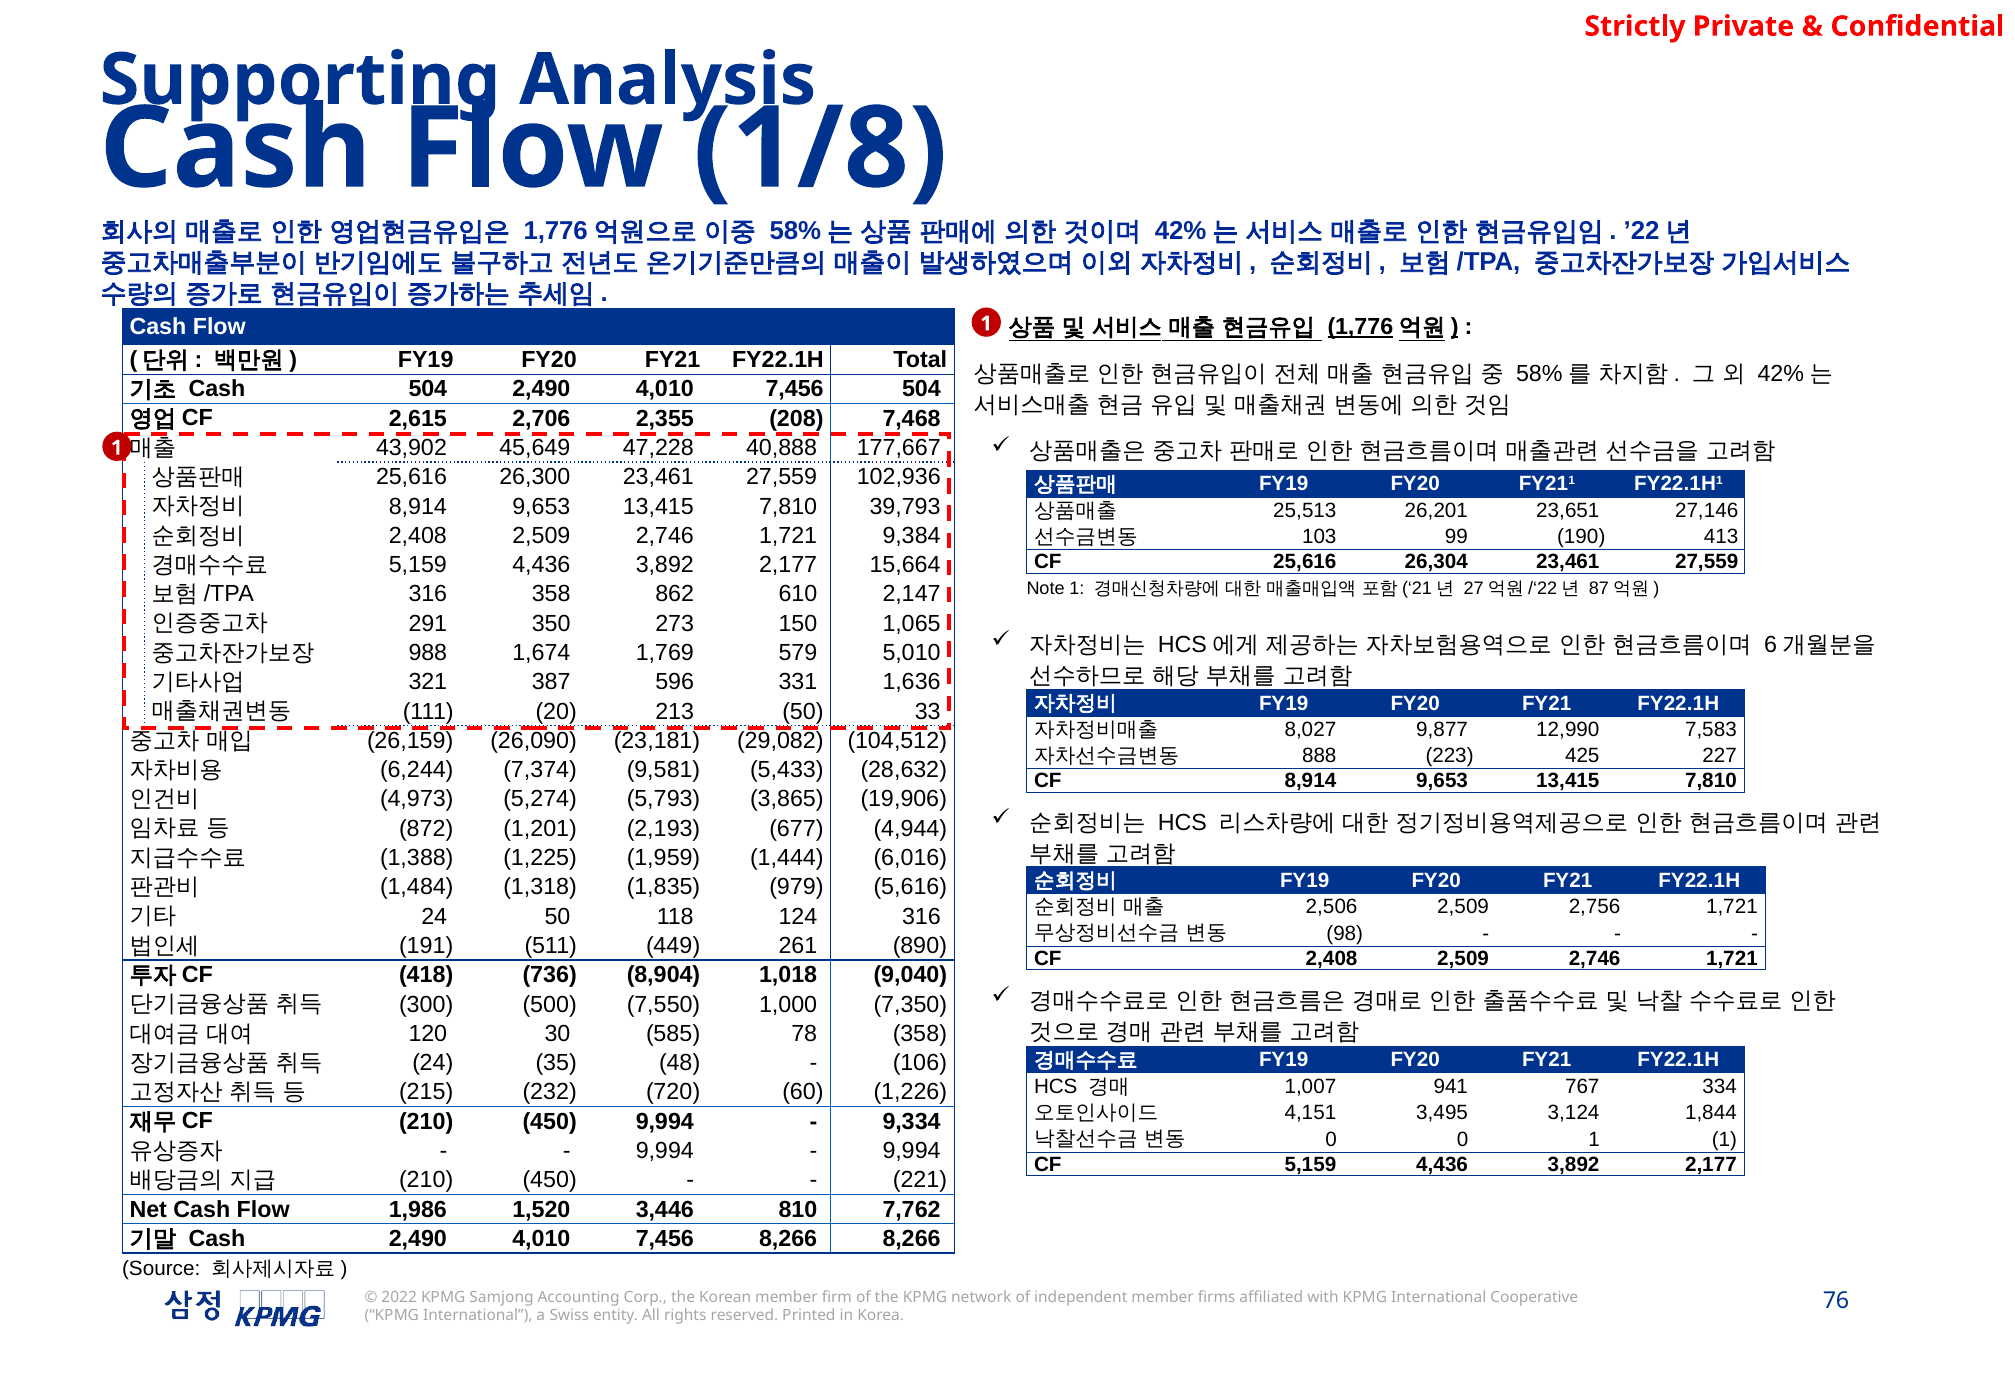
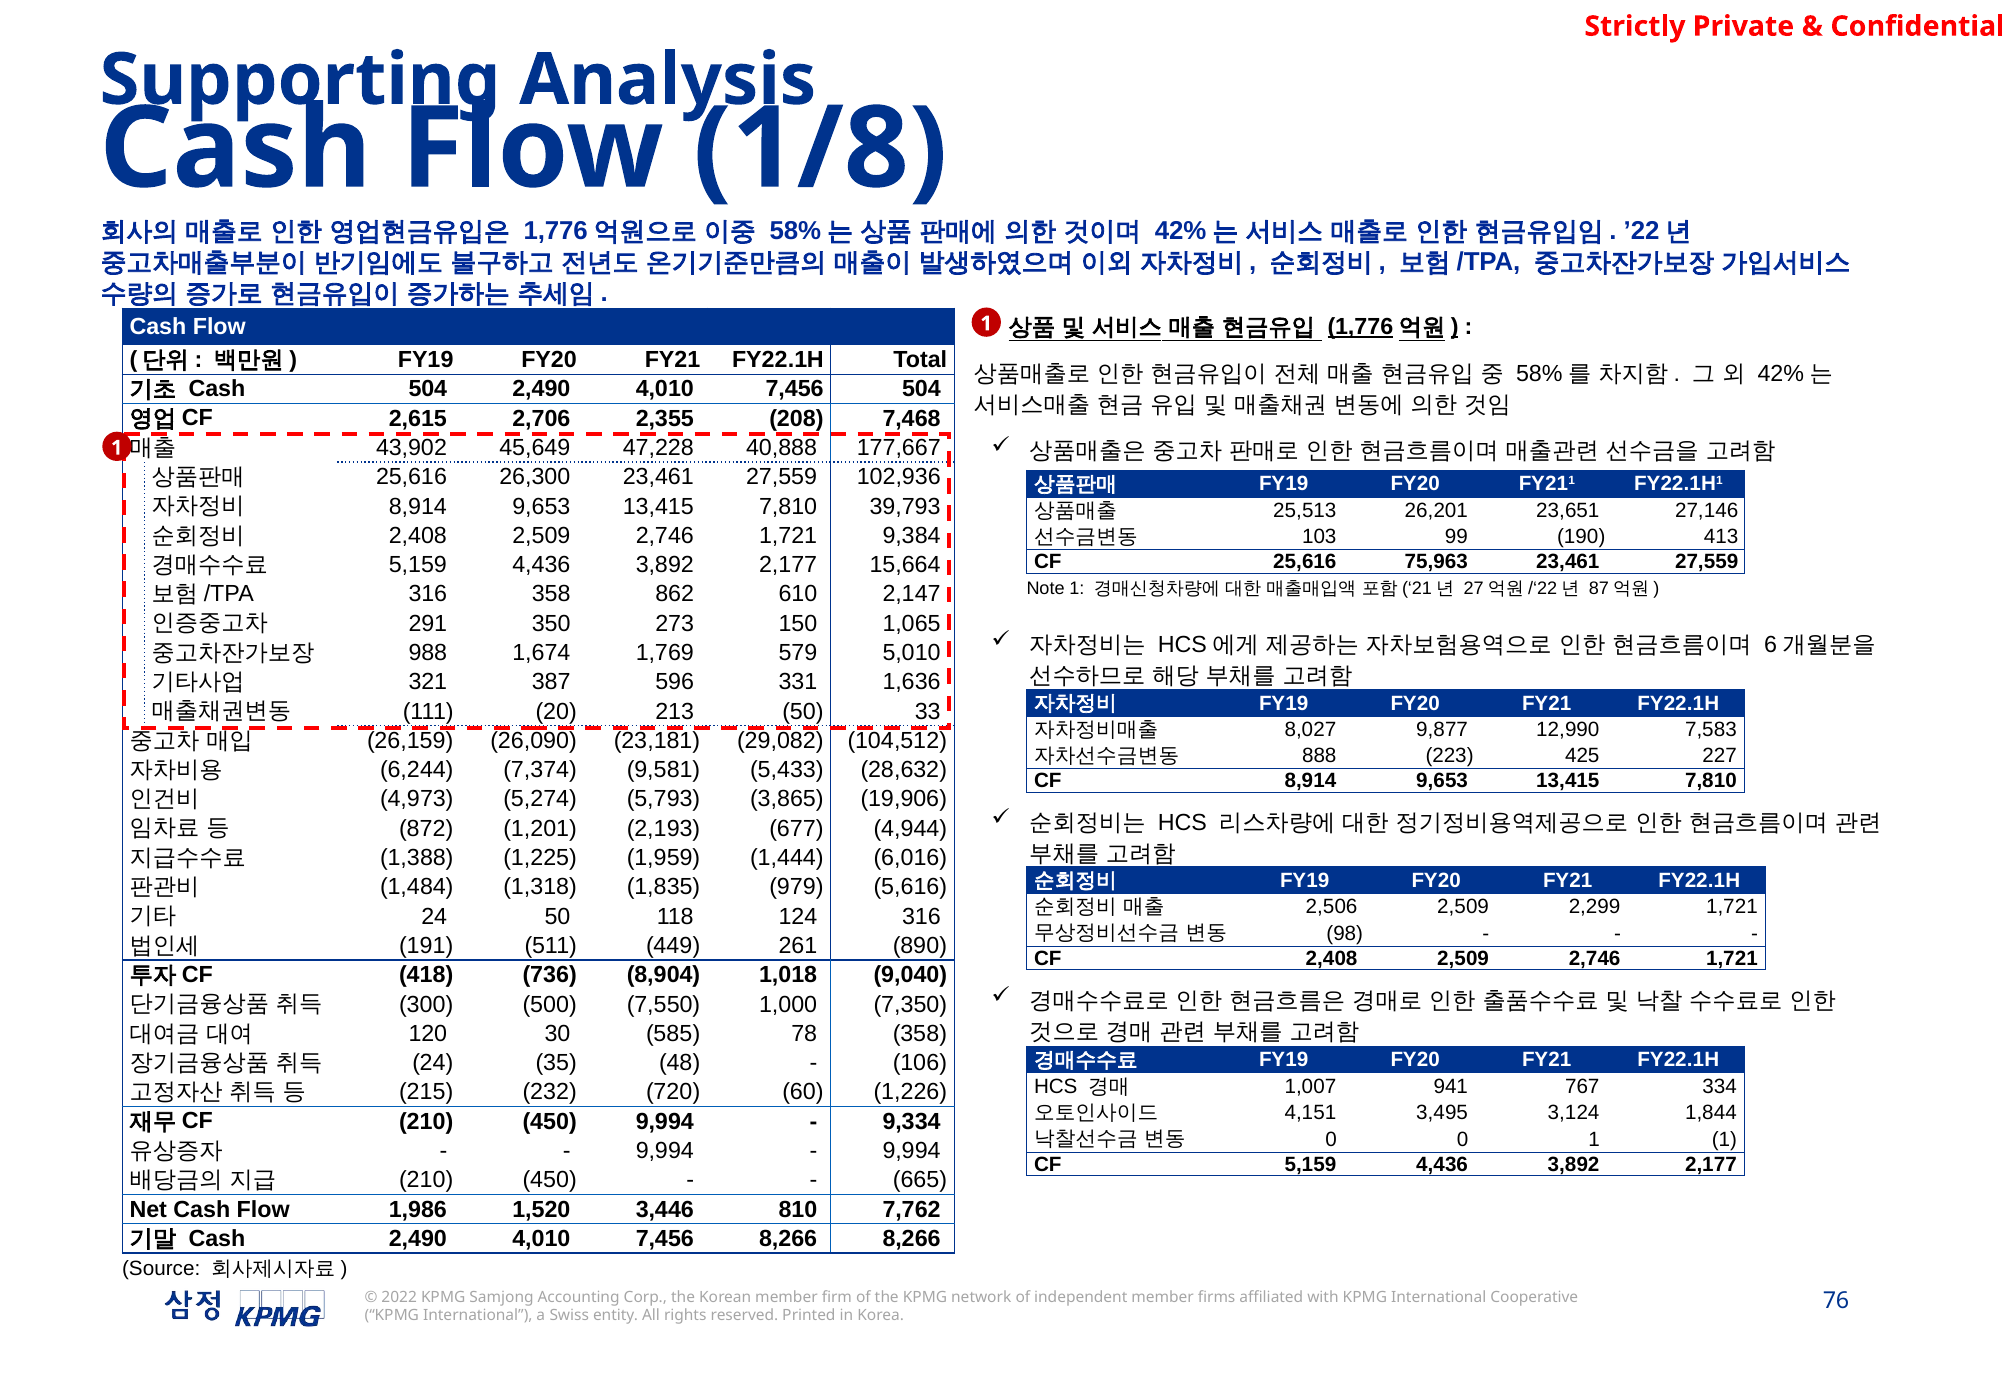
26,304: 26,304 -> 75,963
2,756: 2,756 -> 2,299
221: 221 -> 665
